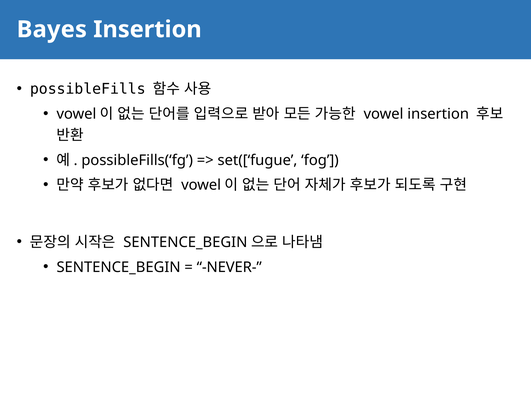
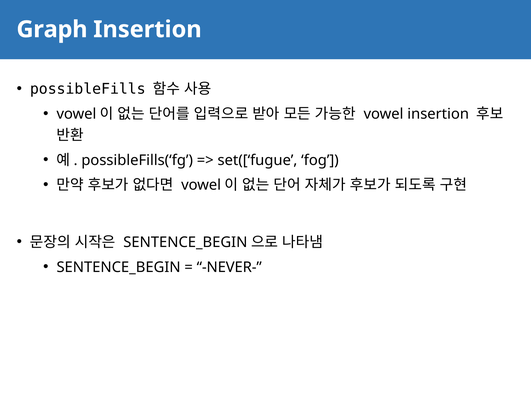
Bayes: Bayes -> Graph
